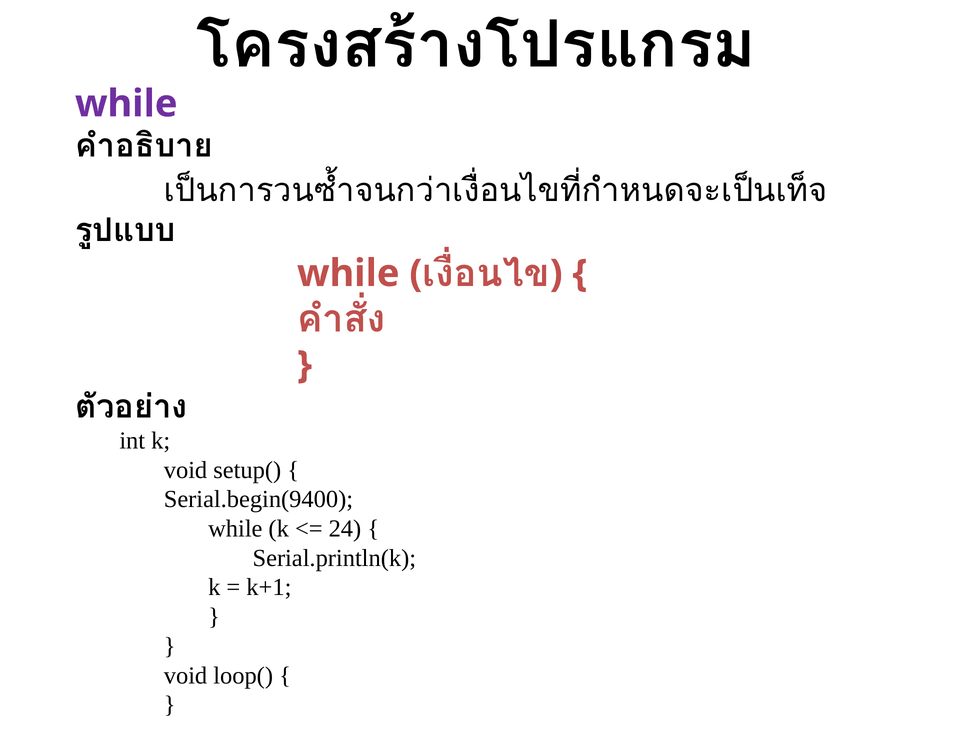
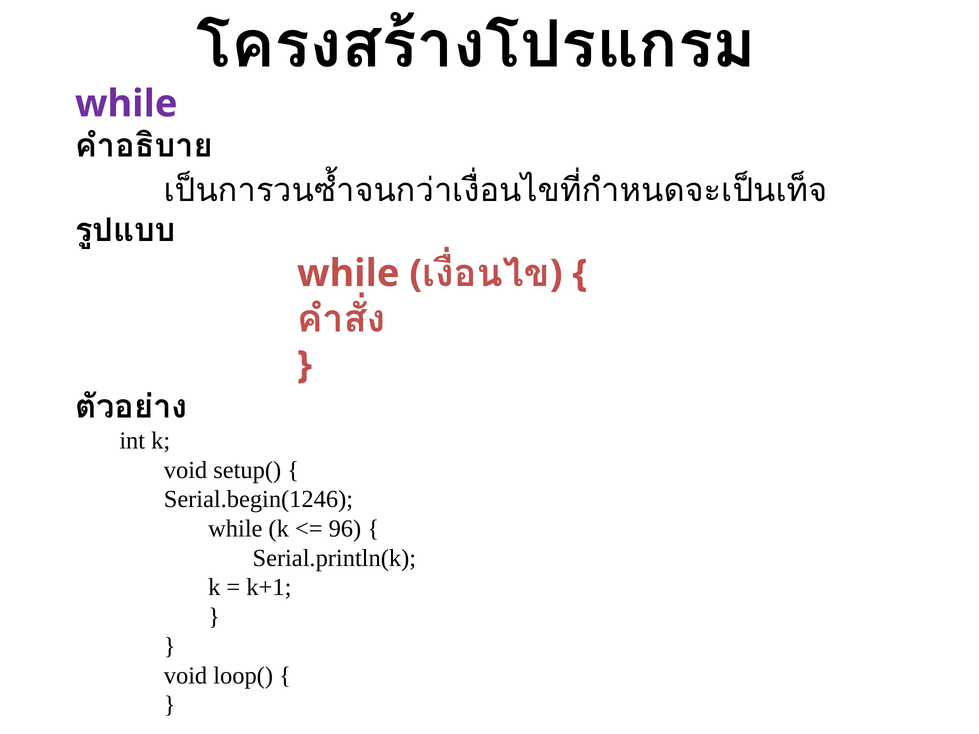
Serial.begin(9400: Serial.begin(9400 -> Serial.begin(1246
24: 24 -> 96
